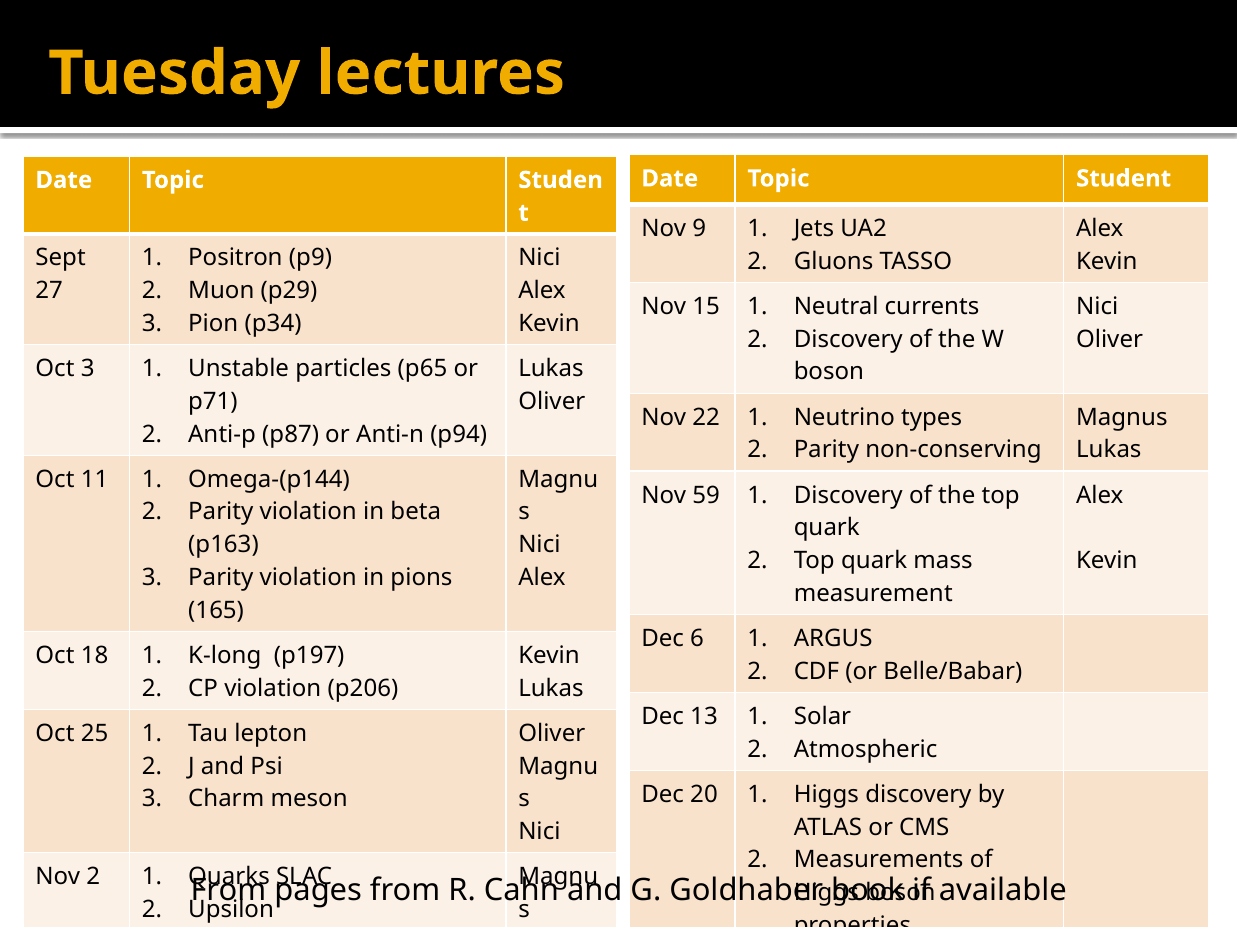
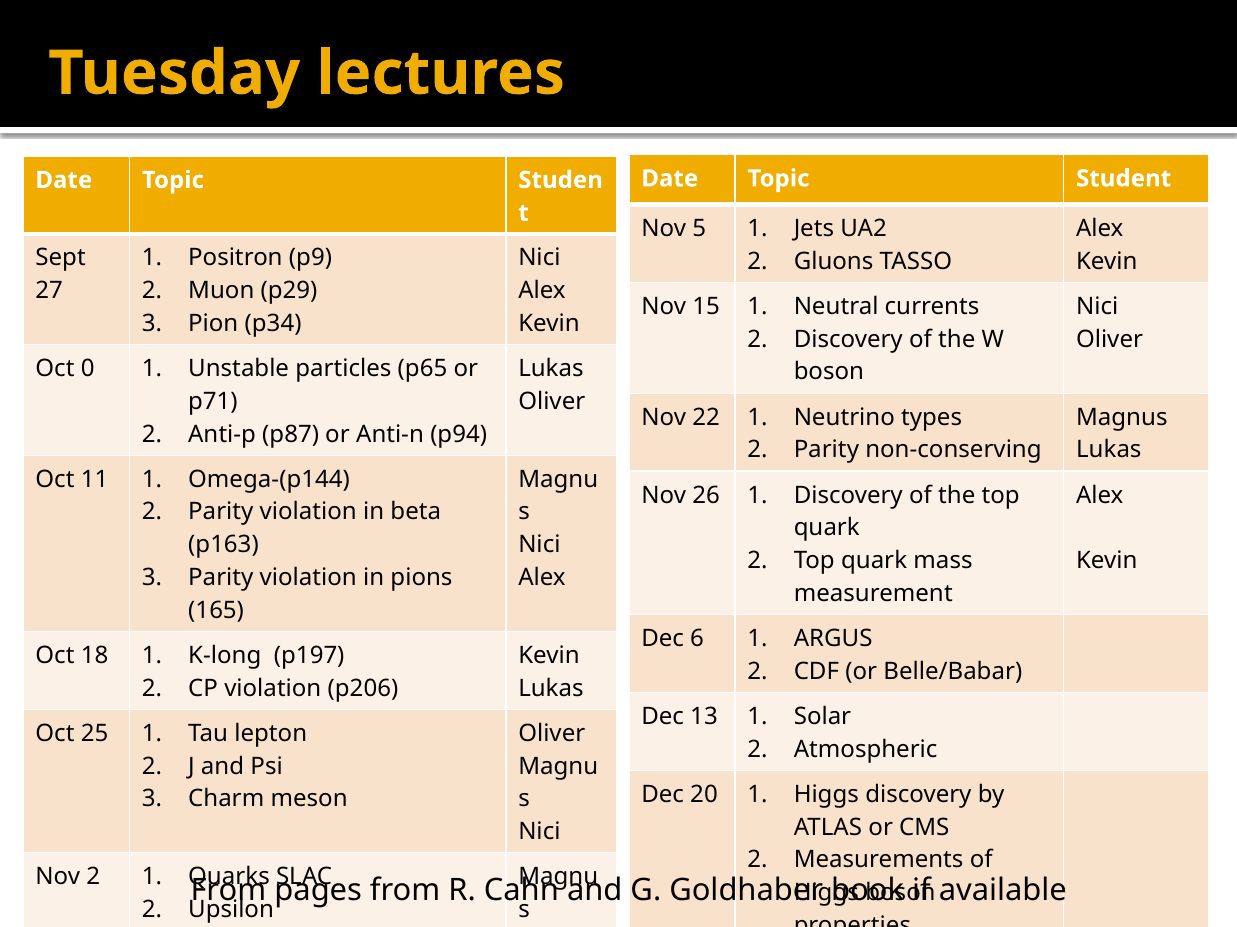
9: 9 -> 5
Oct 3: 3 -> 0
59: 59 -> 26
